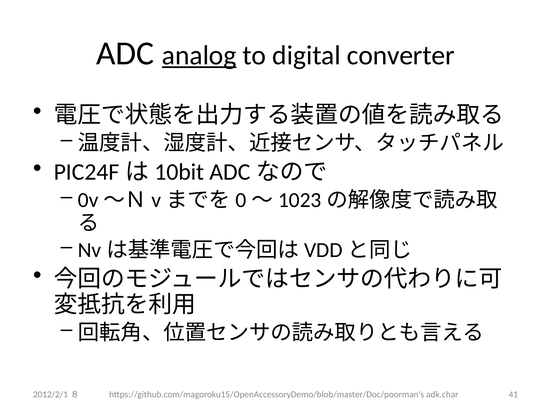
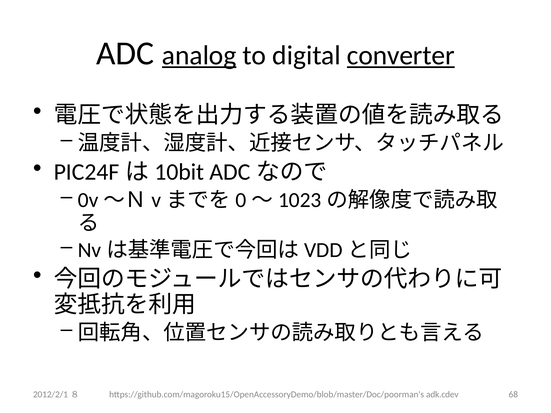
converter underline: none -> present
adk.char: adk.char -> adk.cdev
41: 41 -> 68
